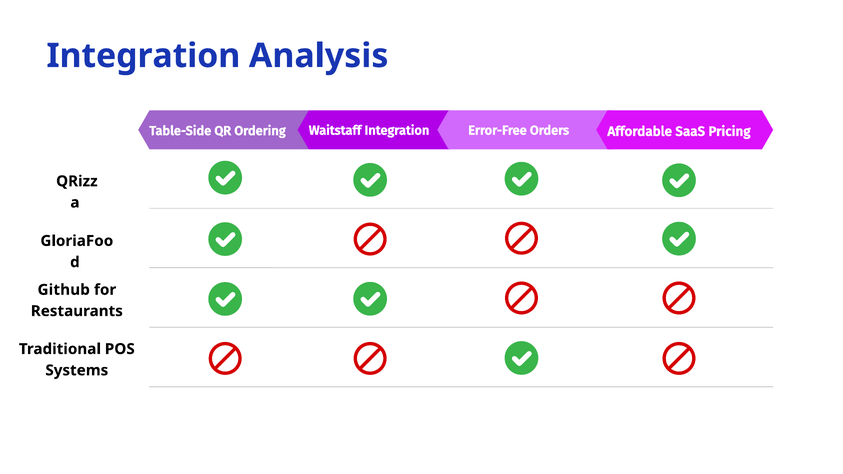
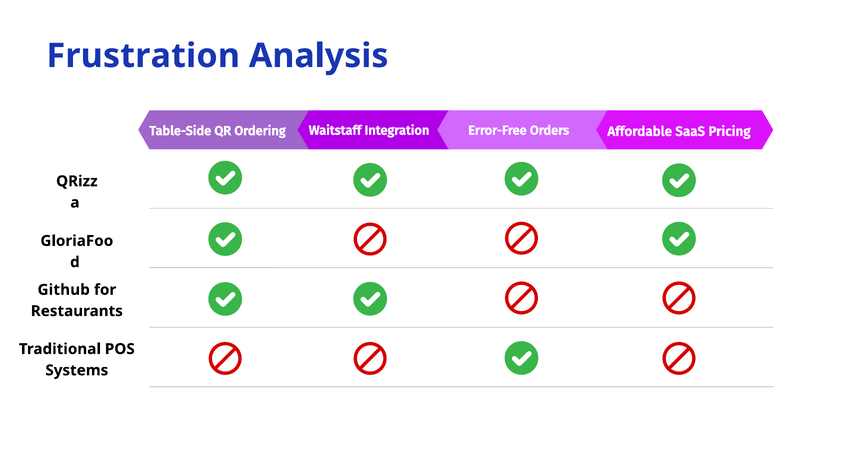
Integration at (143, 56): Integration -> Frustration
